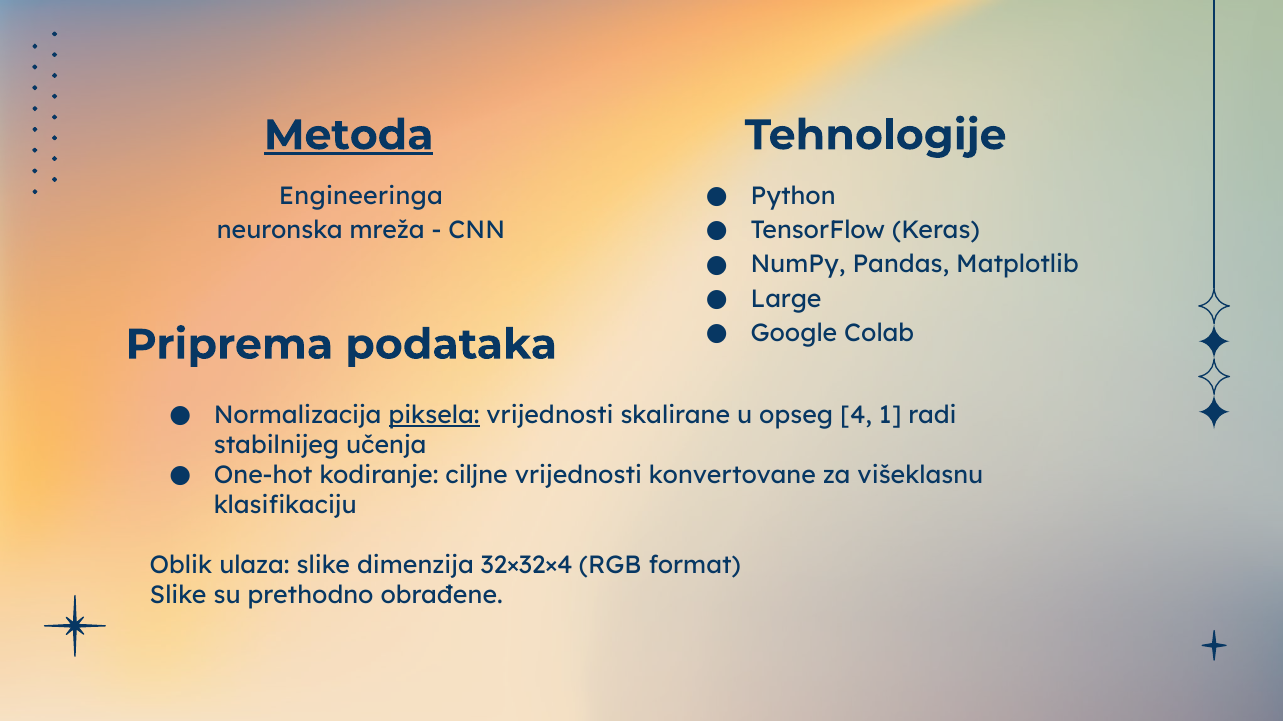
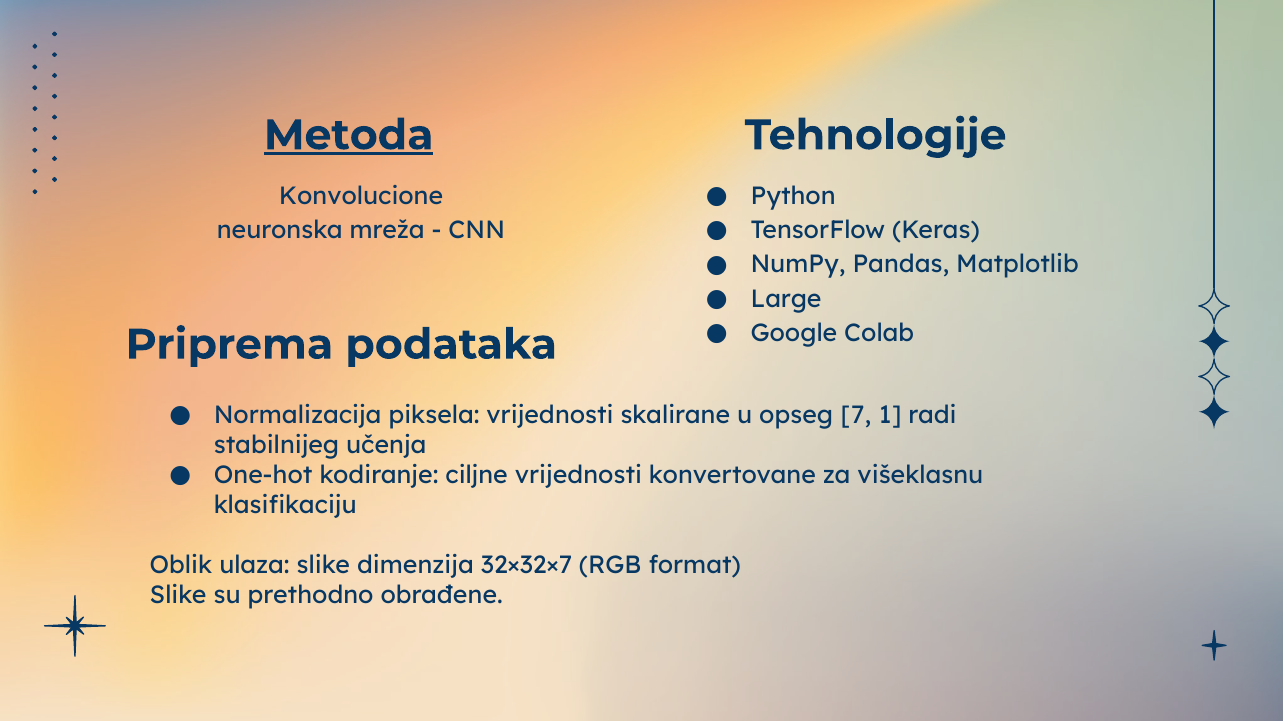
Engineeringa: Engineeringa -> Konvolucione
piksela underline: present -> none
4: 4 -> 7
32×32×4: 32×32×4 -> 32×32×7
